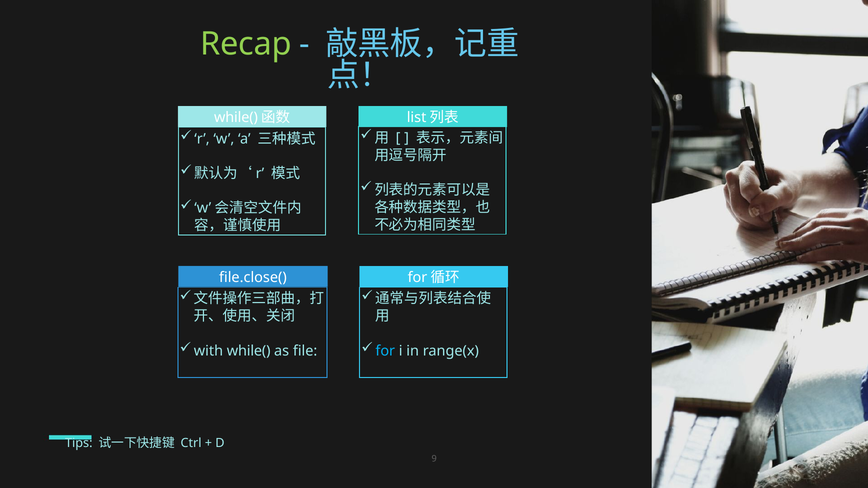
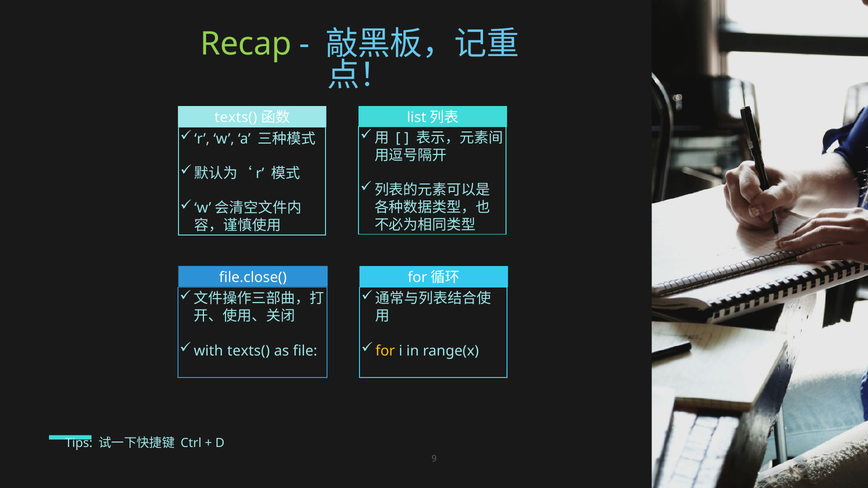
while( at (236, 118): while( -> texts(
with while(: while( -> texts(
for at (385, 351) colour: light blue -> yellow
